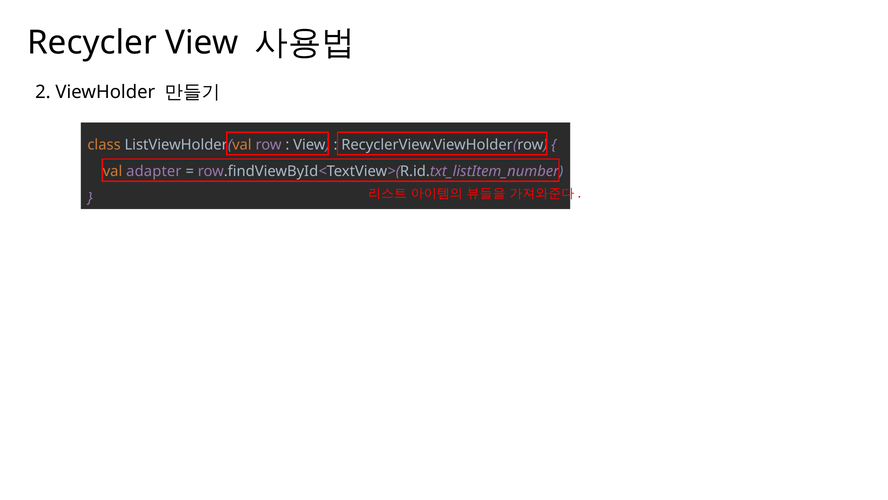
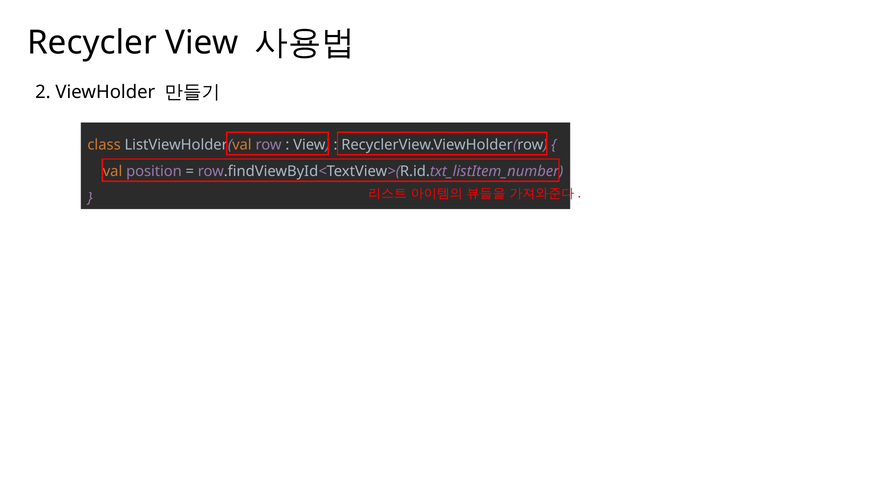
adapter: adapter -> position
